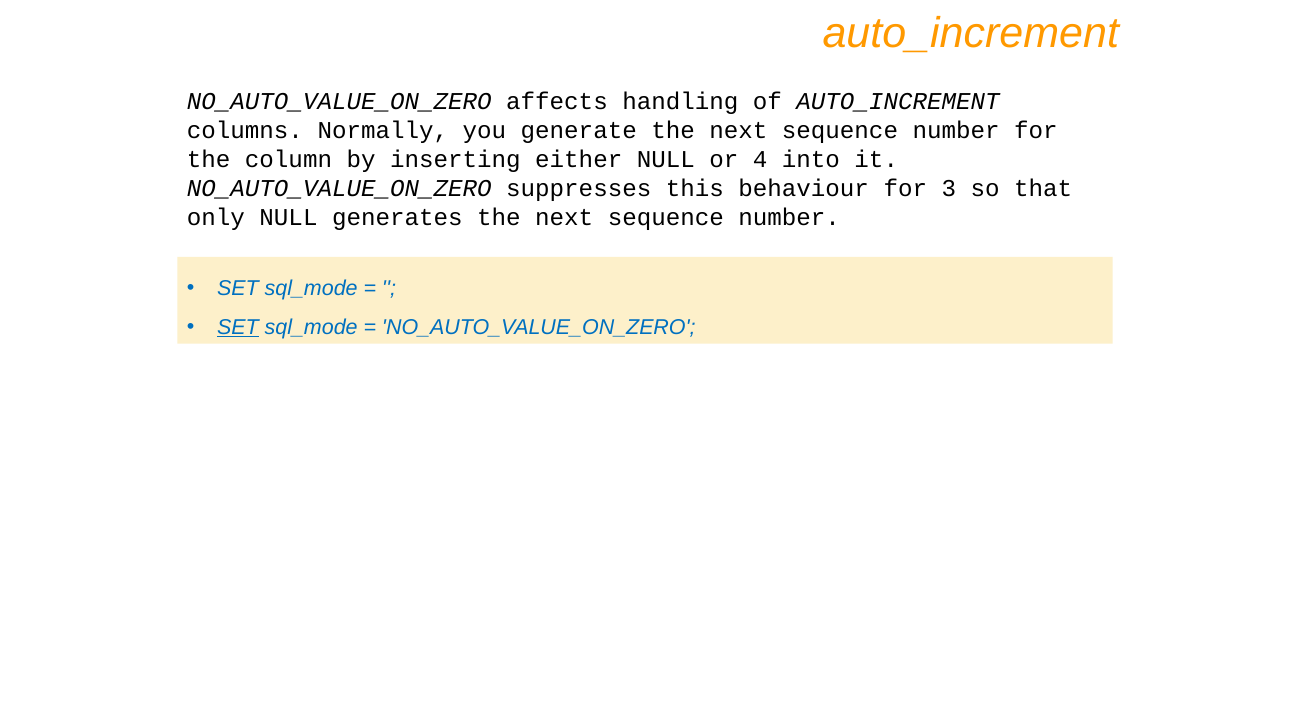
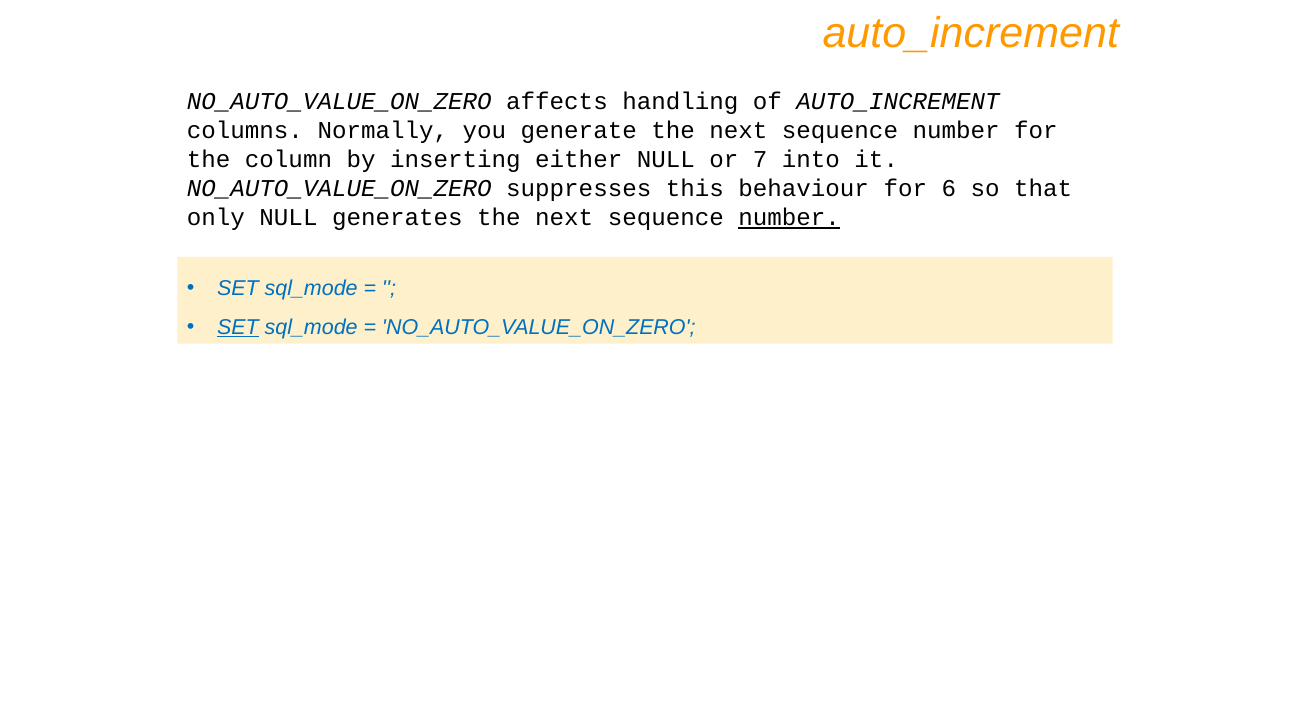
4: 4 -> 7
3: 3 -> 6
number at (789, 218) underline: none -> present
